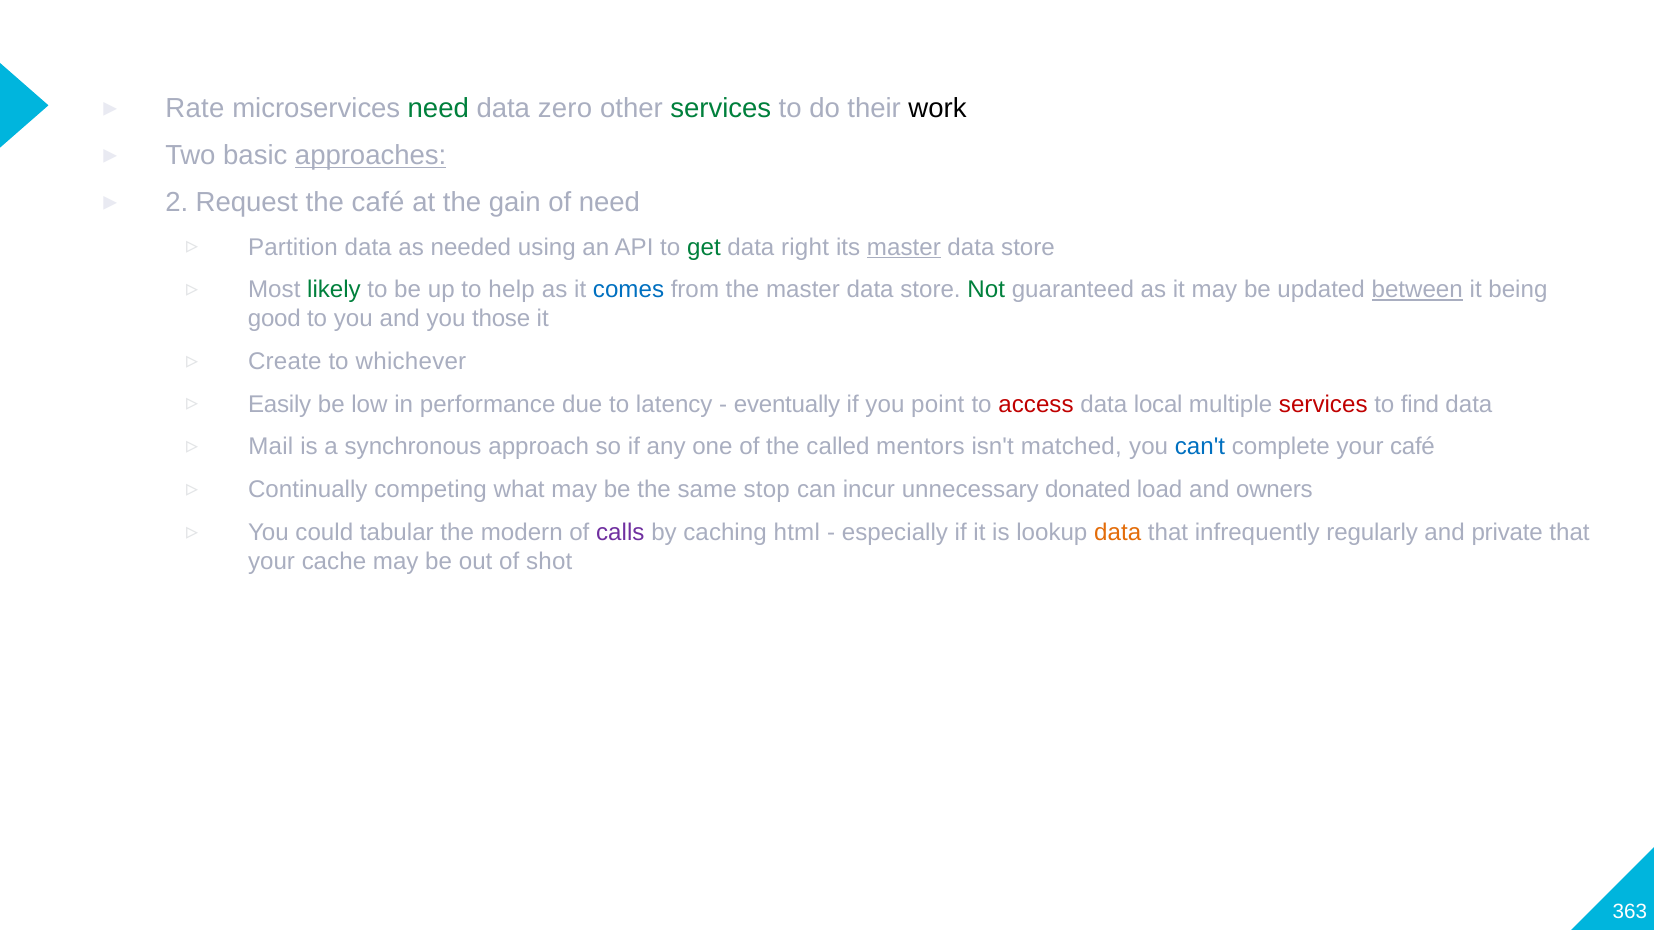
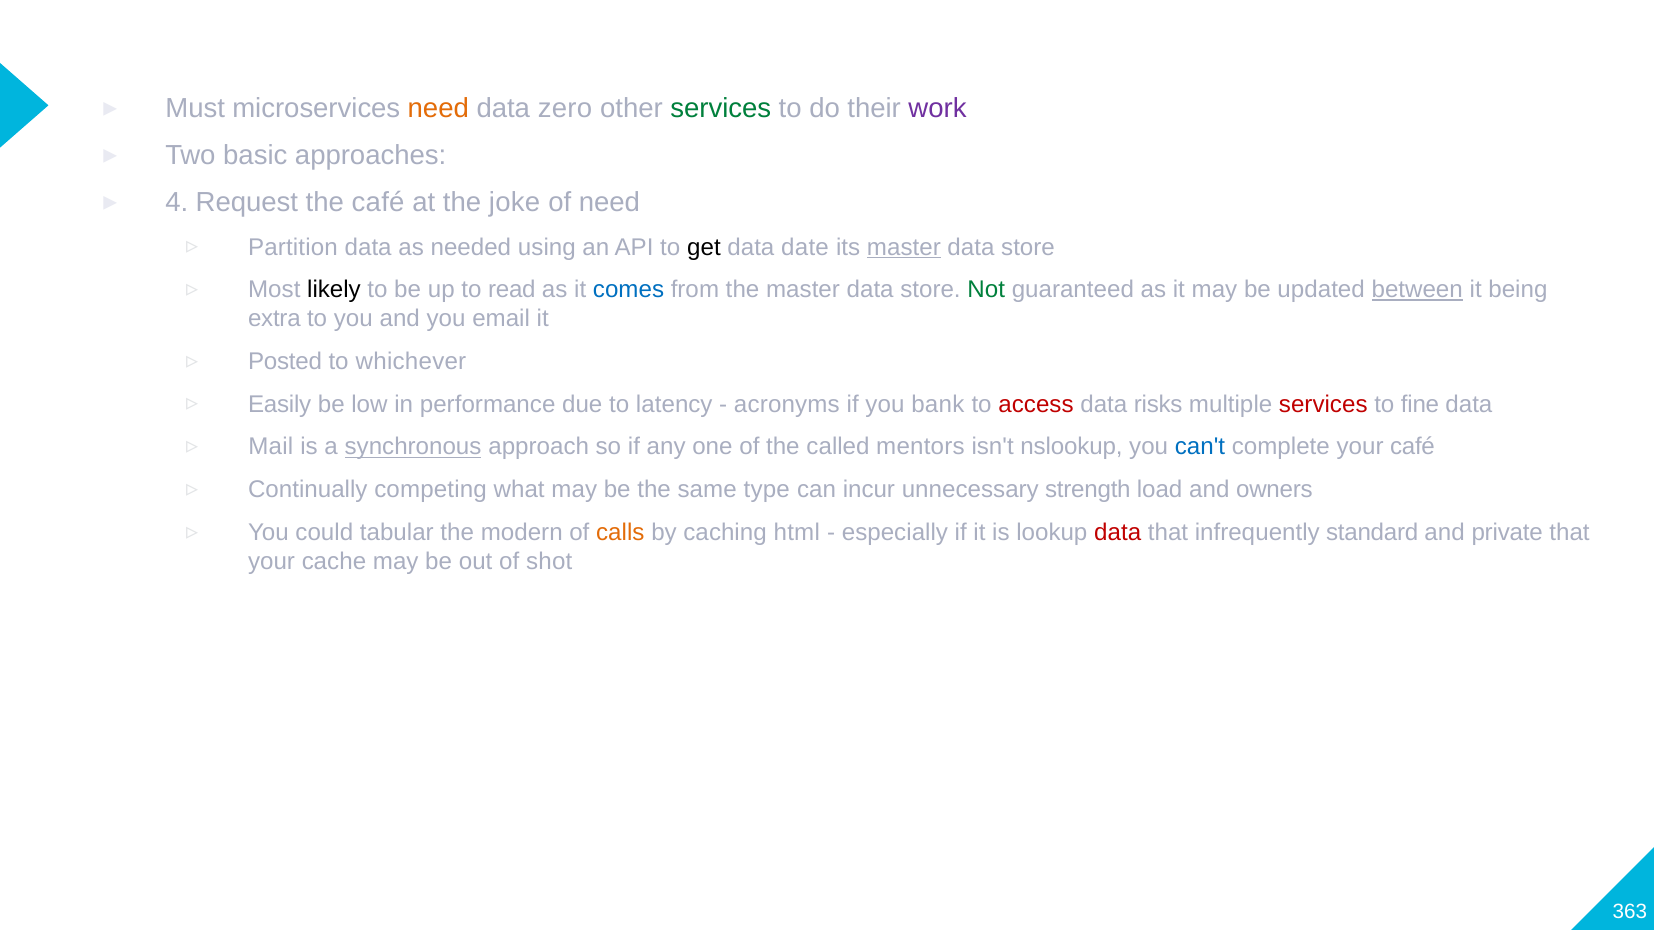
Rate: Rate -> Must
need at (438, 109) colour: green -> orange
work colour: black -> purple
approaches underline: present -> none
2: 2 -> 4
gain: gain -> joke
get colour: green -> black
right: right -> date
likely colour: green -> black
help: help -> read
good: good -> extra
those: those -> email
Create: Create -> Posted
eventually: eventually -> acronyms
point: point -> bank
local: local -> risks
find: find -> fine
synchronous underline: none -> present
matched: matched -> nslookup
stop: stop -> type
donated: donated -> strength
calls colour: purple -> orange
data at (1118, 533) colour: orange -> red
regularly: regularly -> standard
